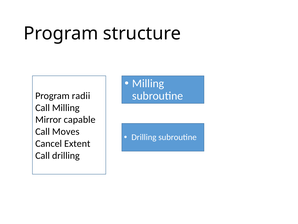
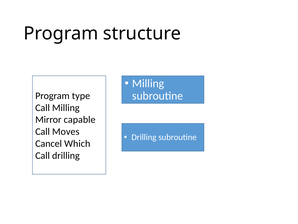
radii: radii -> type
Extent: Extent -> Which
